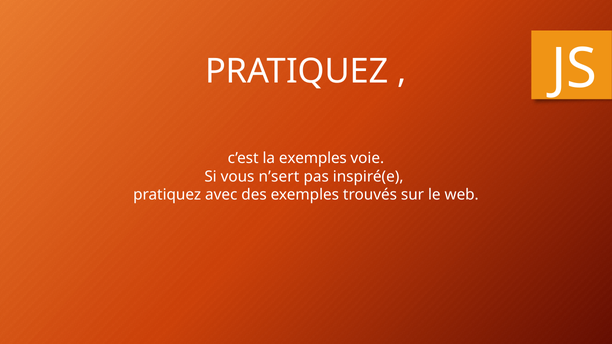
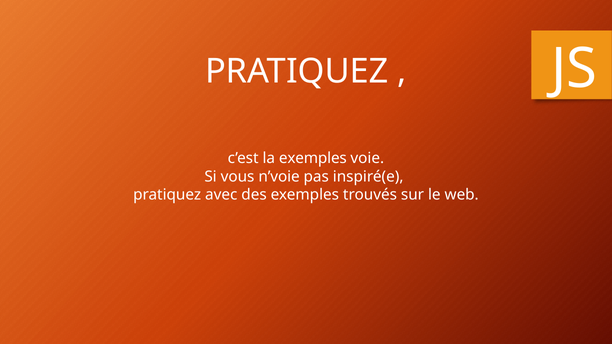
n’sert: n’sert -> n’voie
